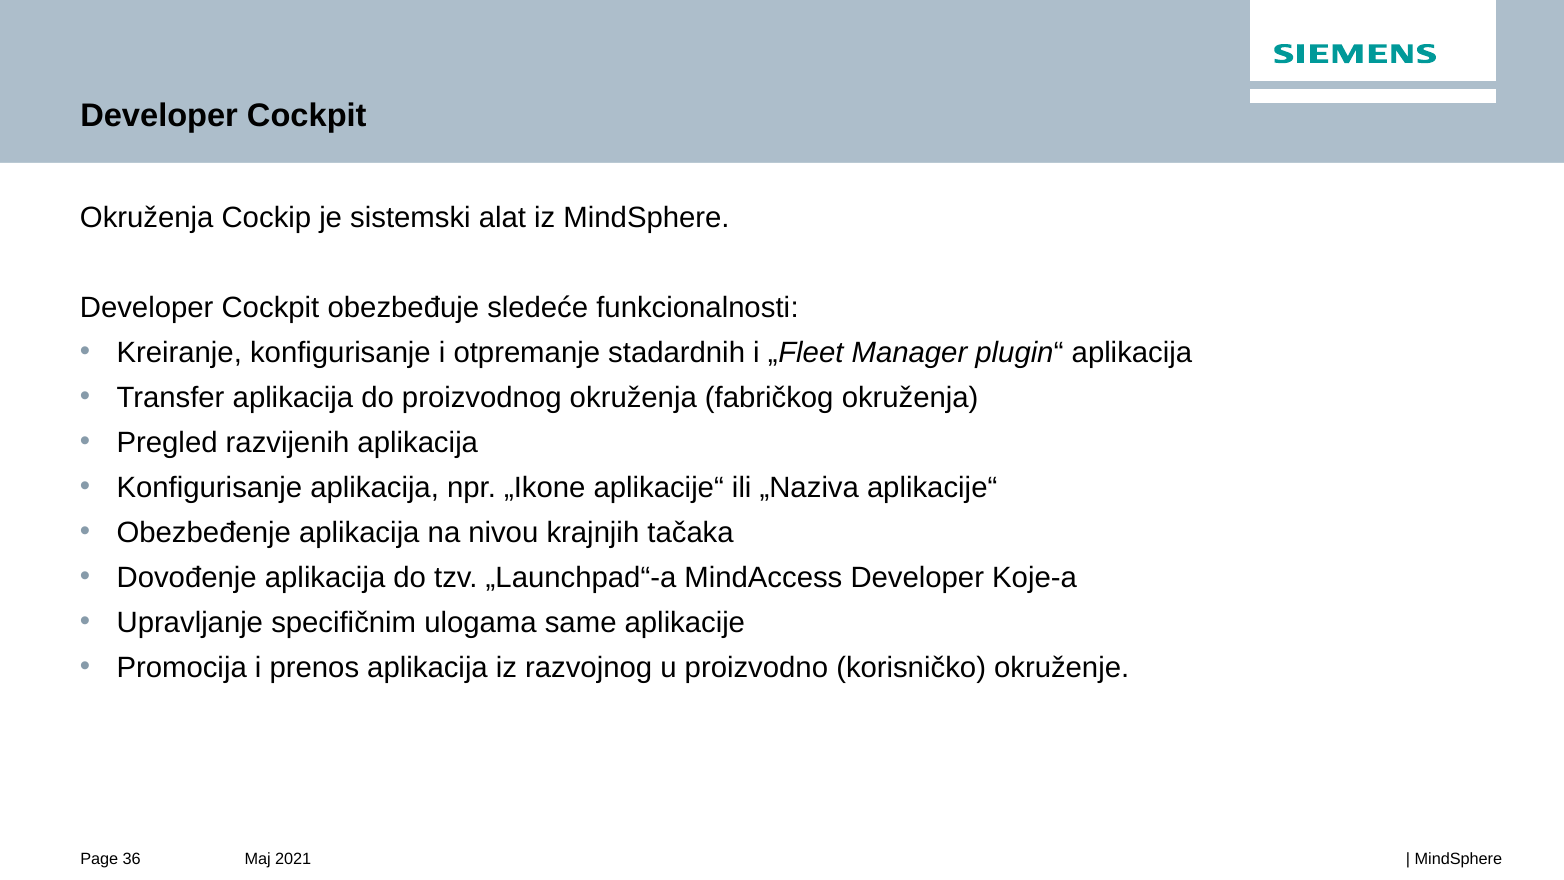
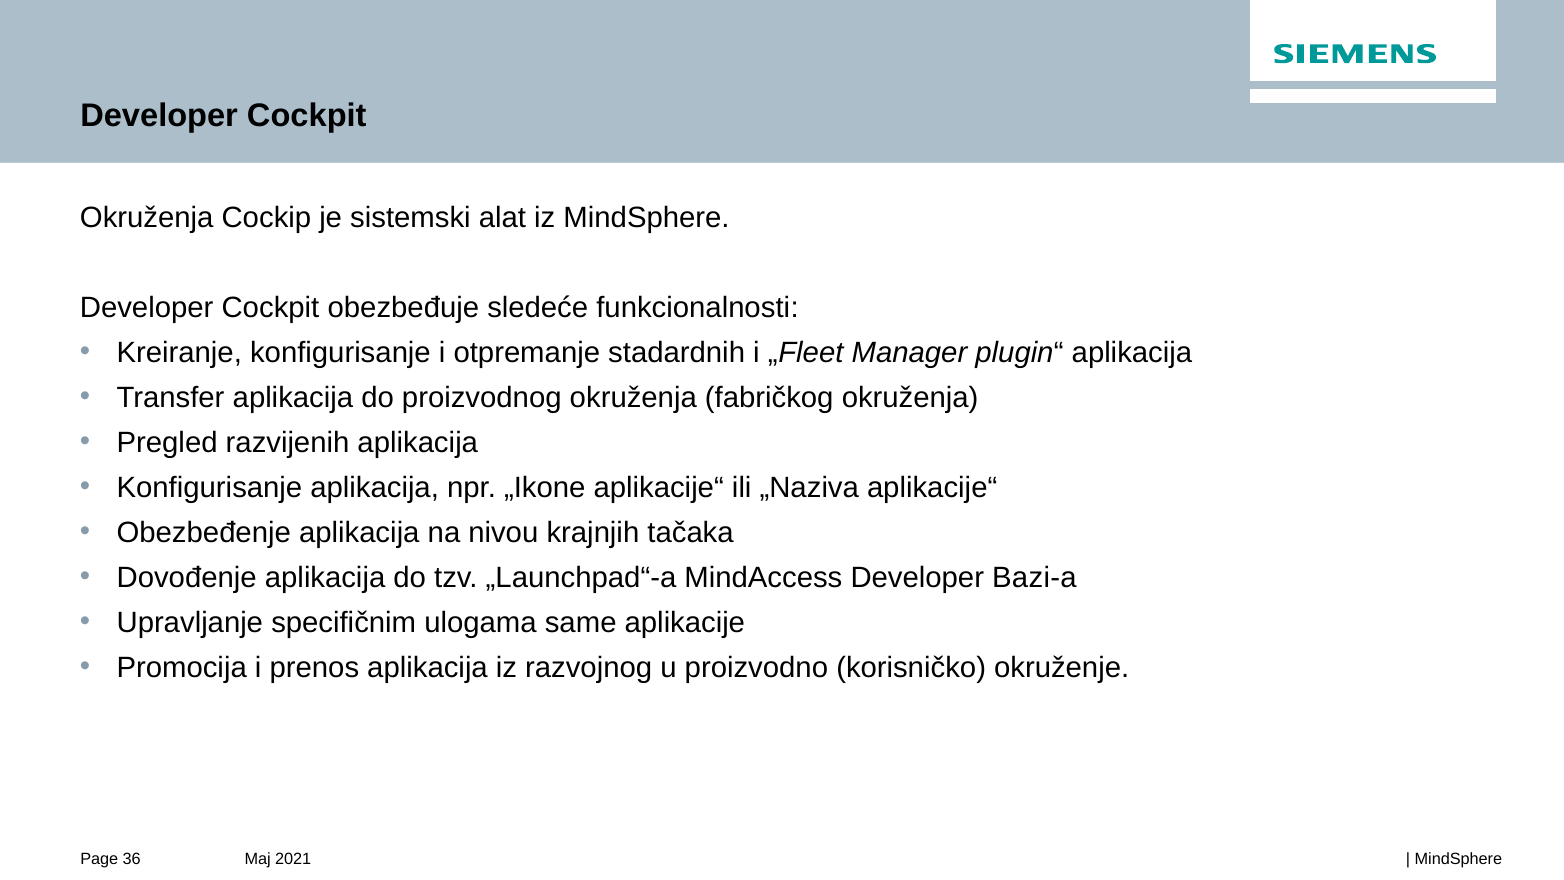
Koje-a: Koje-a -> Bazi-a
